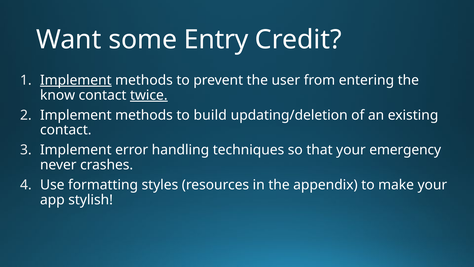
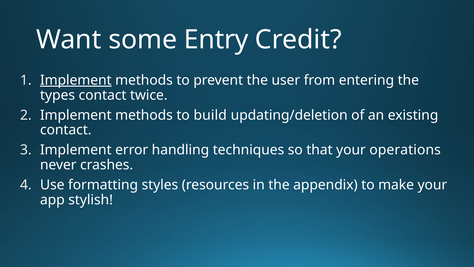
know: know -> types
twice underline: present -> none
emergency: emergency -> operations
